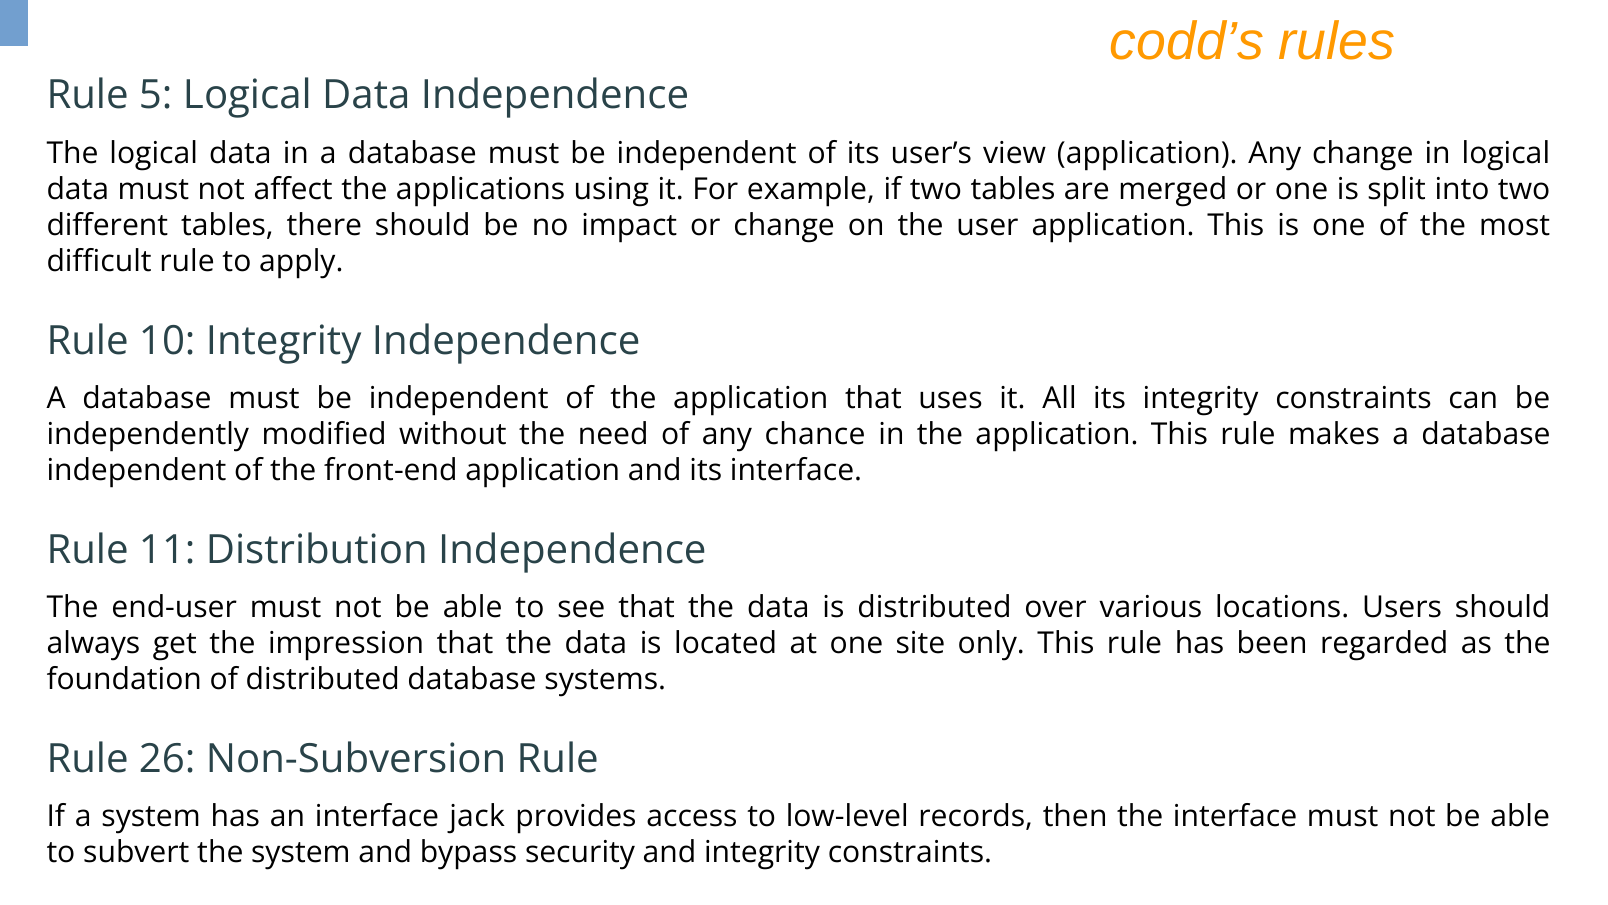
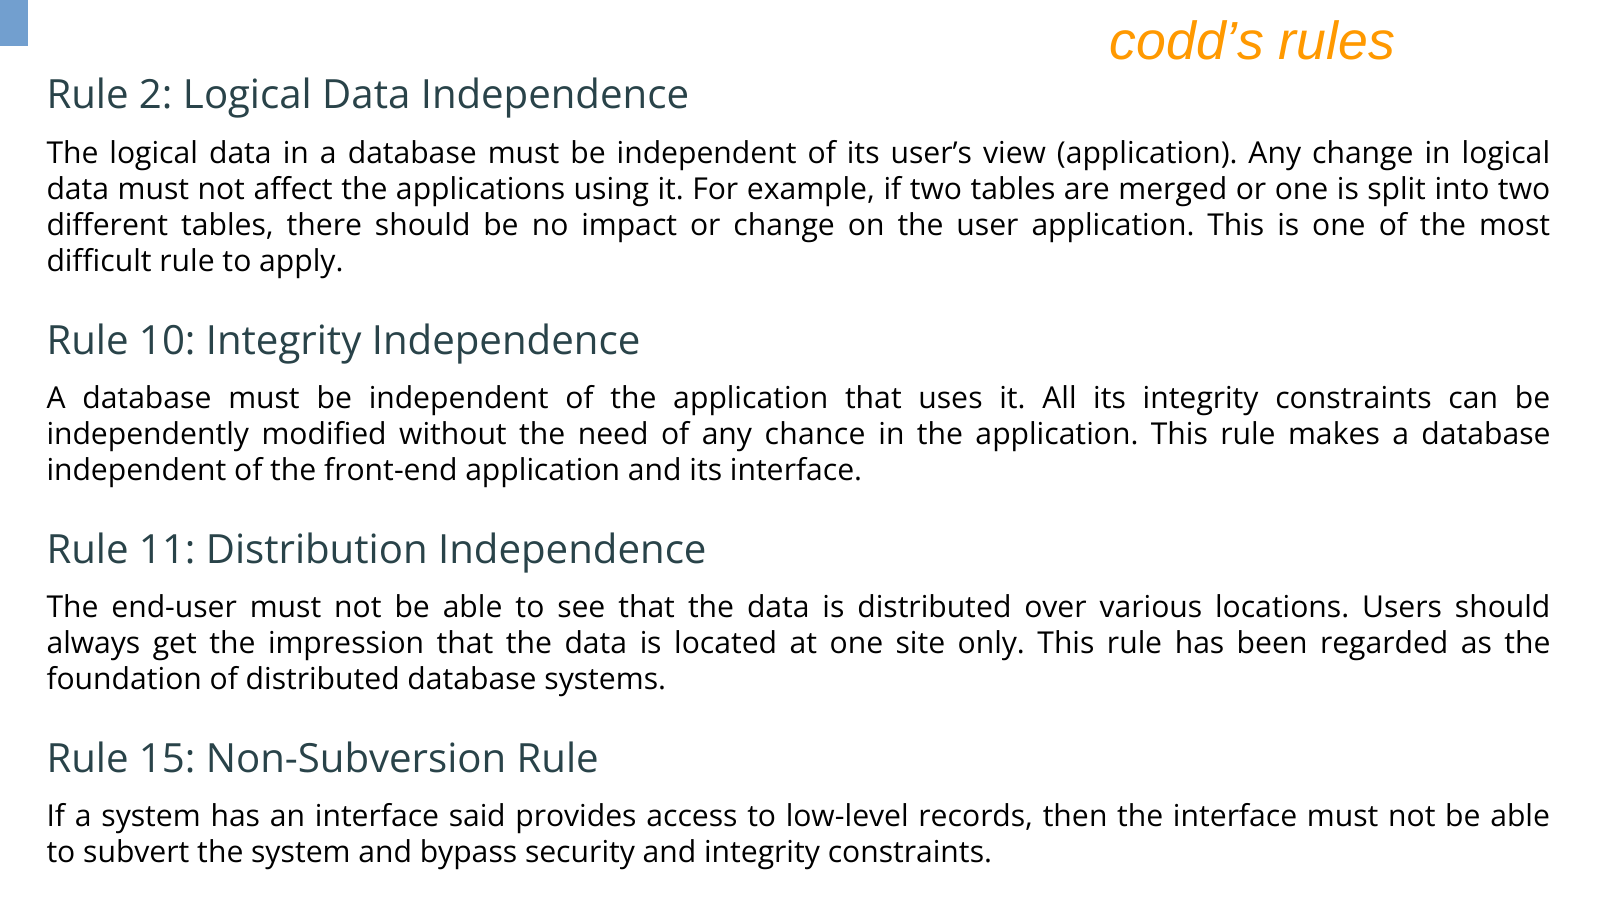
5: 5 -> 2
26: 26 -> 15
jack: jack -> said
